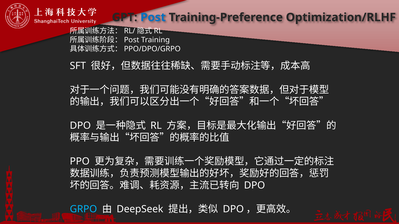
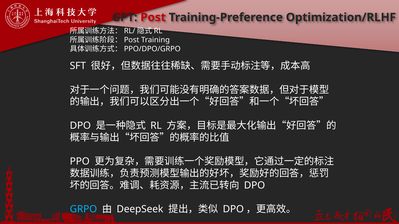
Post colour: blue -> red
